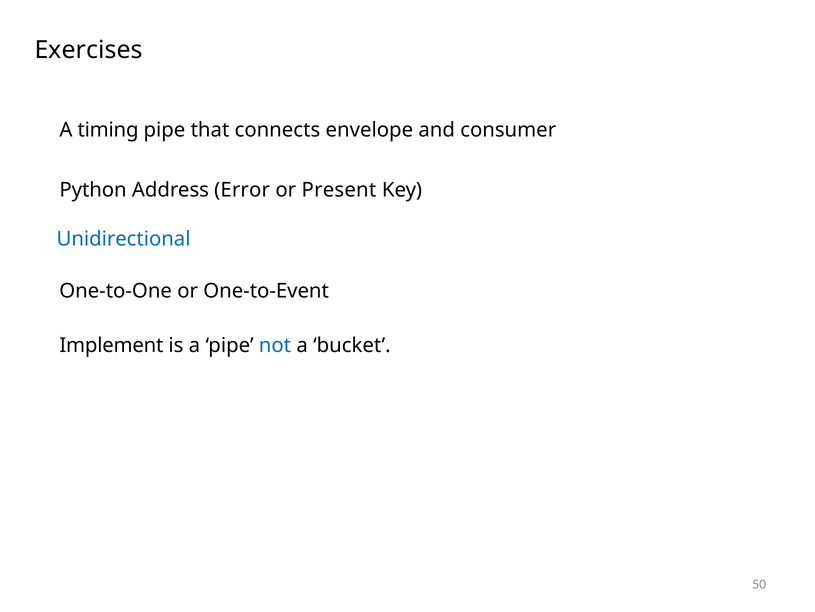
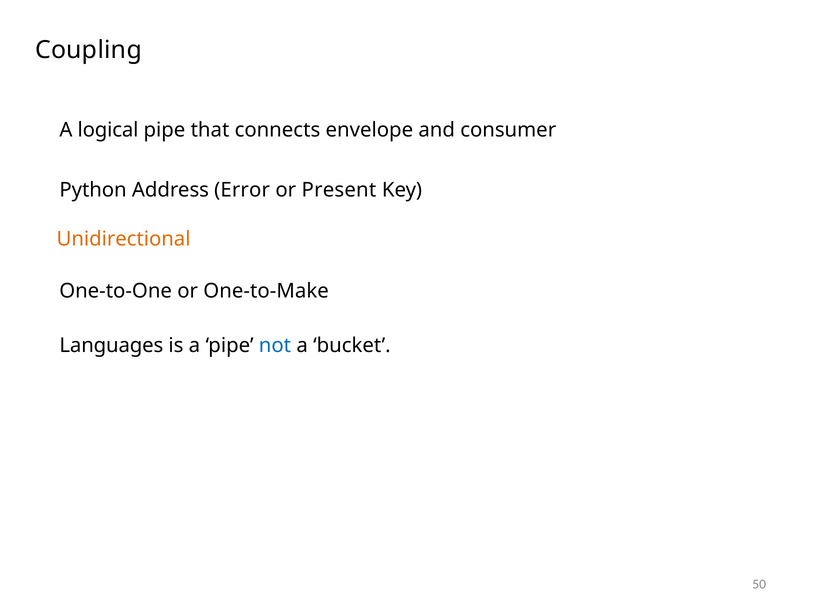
Exercises: Exercises -> Coupling
timing: timing -> logical
Unidirectional colour: blue -> orange
One-to-Event: One-to-Event -> One-to-Make
Implement: Implement -> Languages
